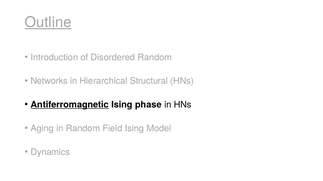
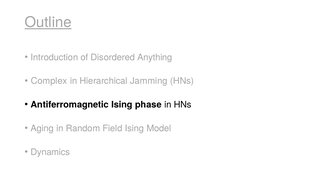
Disordered Random: Random -> Anything
Networks: Networks -> Complex
Structural: Structural -> Jamming
Antiferromagnetic underline: present -> none
